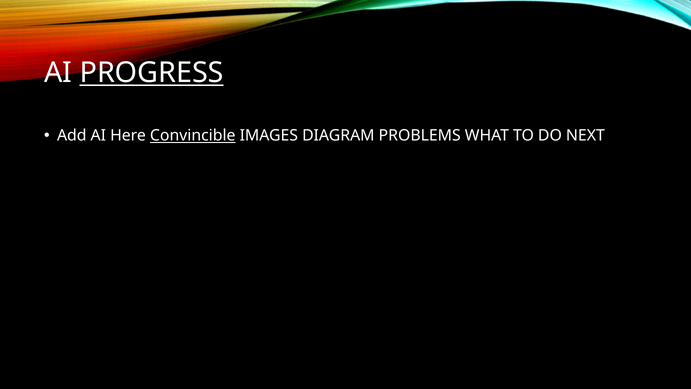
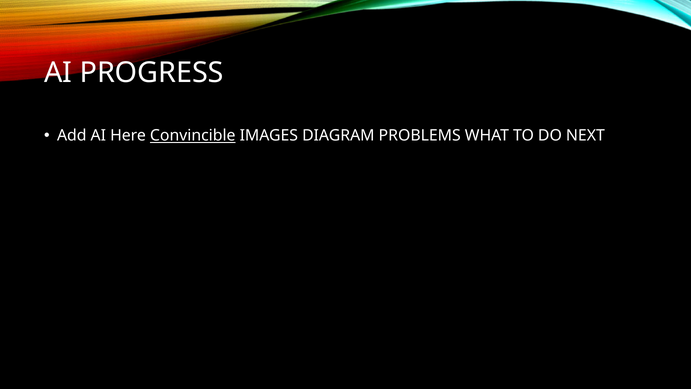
PROGRESS underline: present -> none
